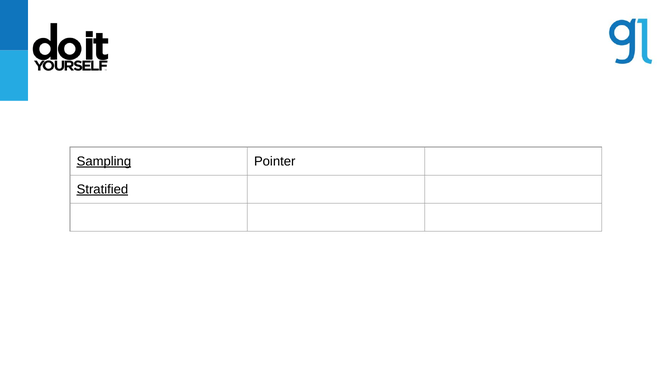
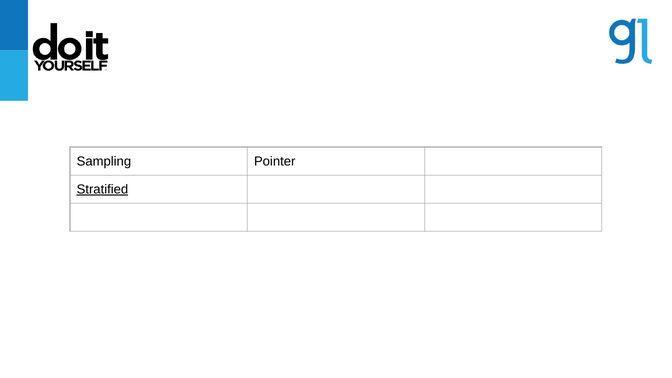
Sampling underline: present -> none
